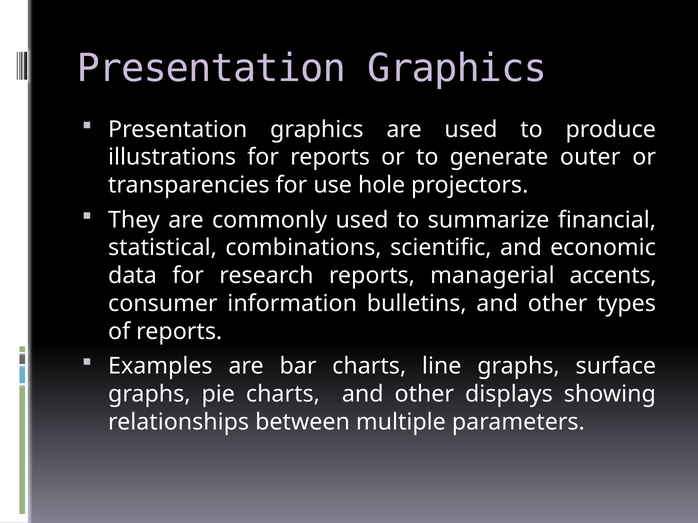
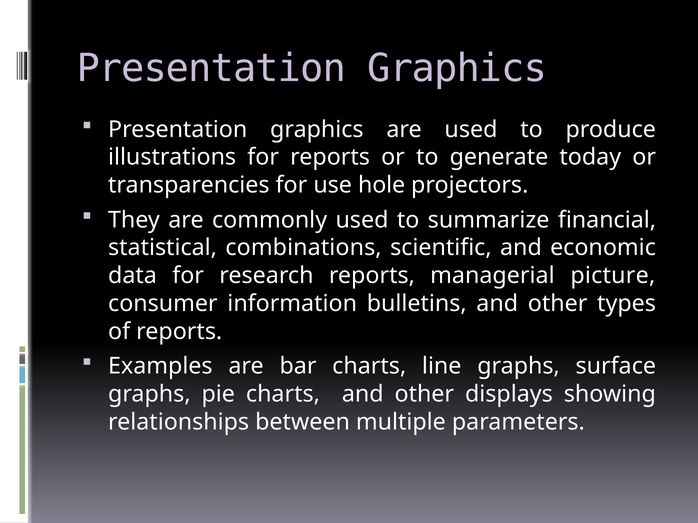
outer: outer -> today
accents: accents -> picture
